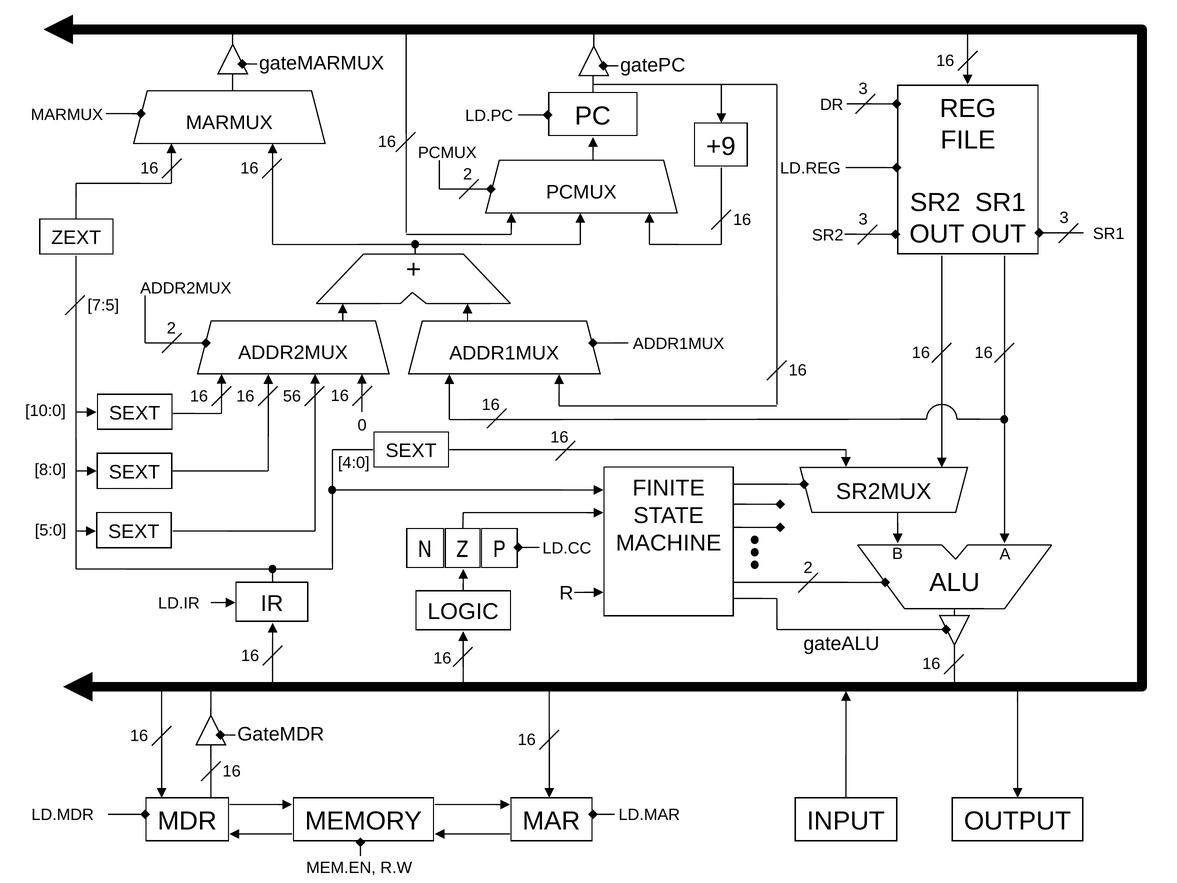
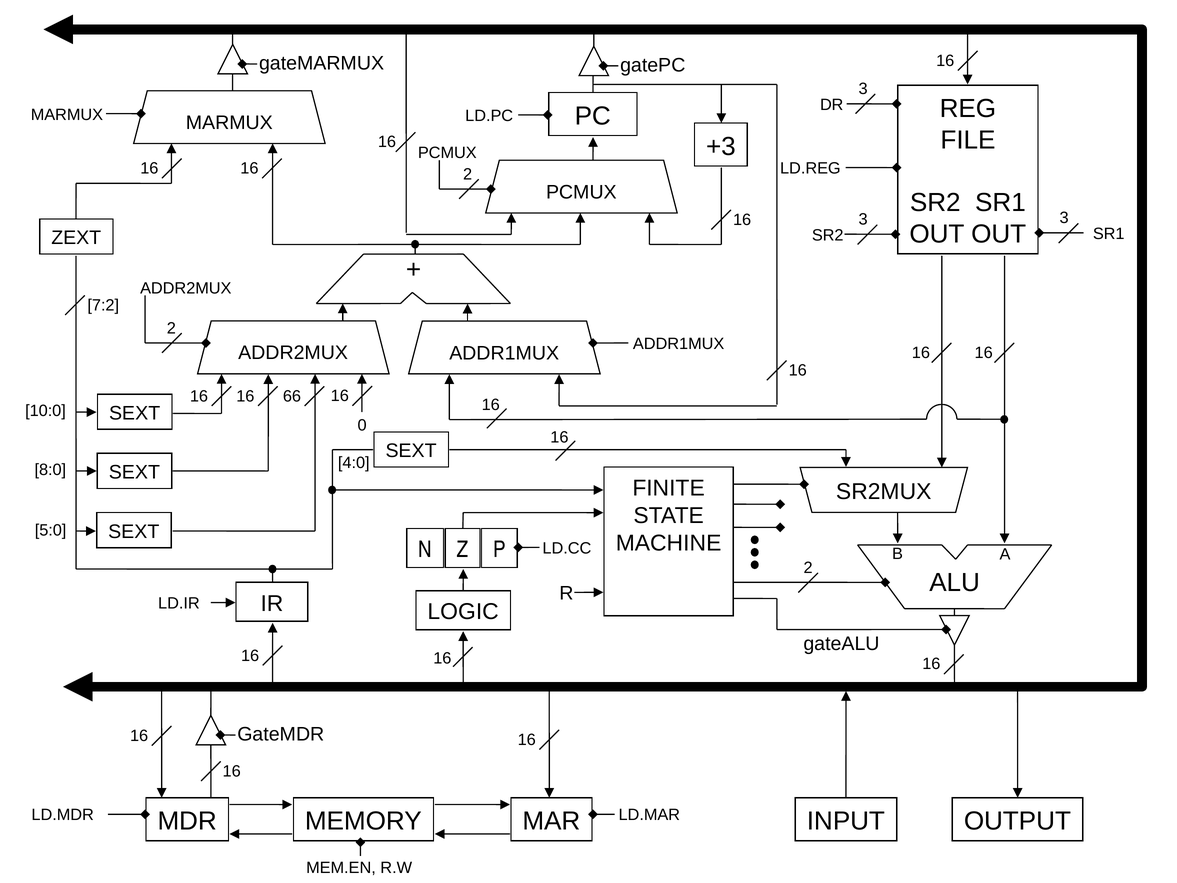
+9: +9 -> +3
7:5: 7:5 -> 7:2
56: 56 -> 66
